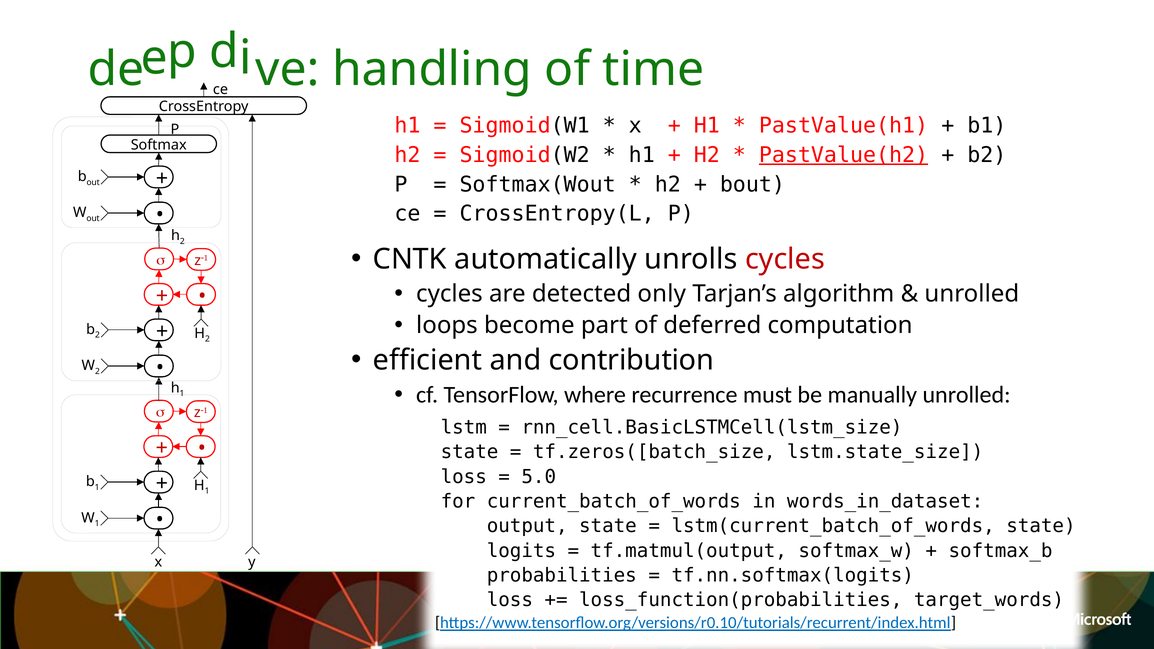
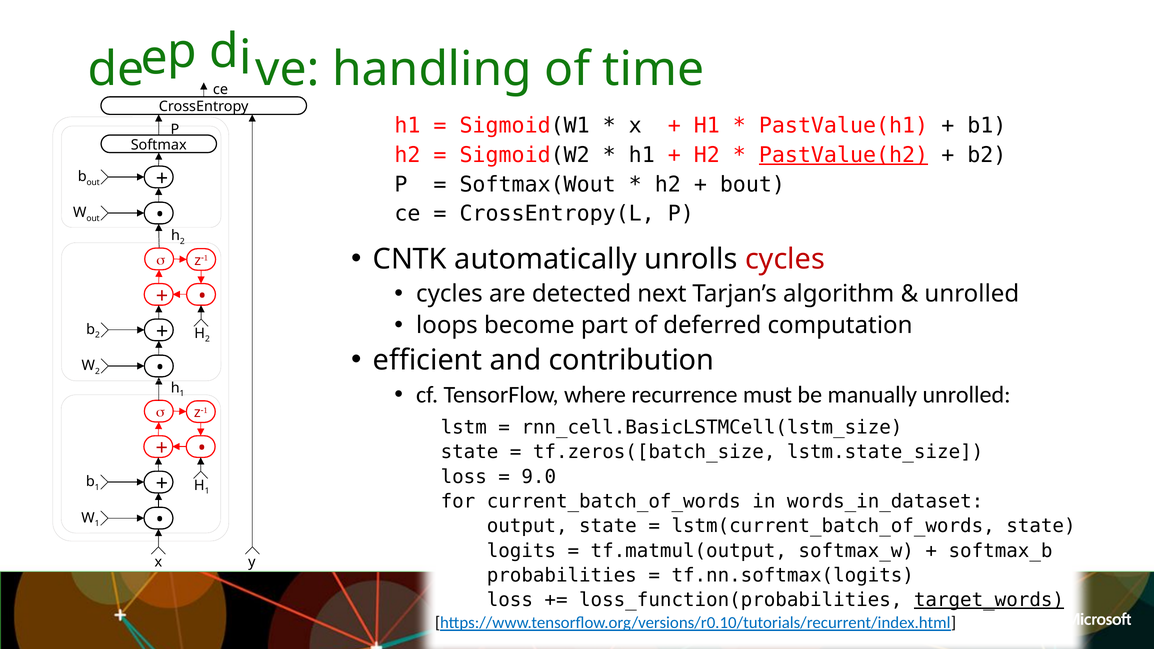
only: only -> next
5.0: 5.0 -> 9.0
target_words underline: none -> present
